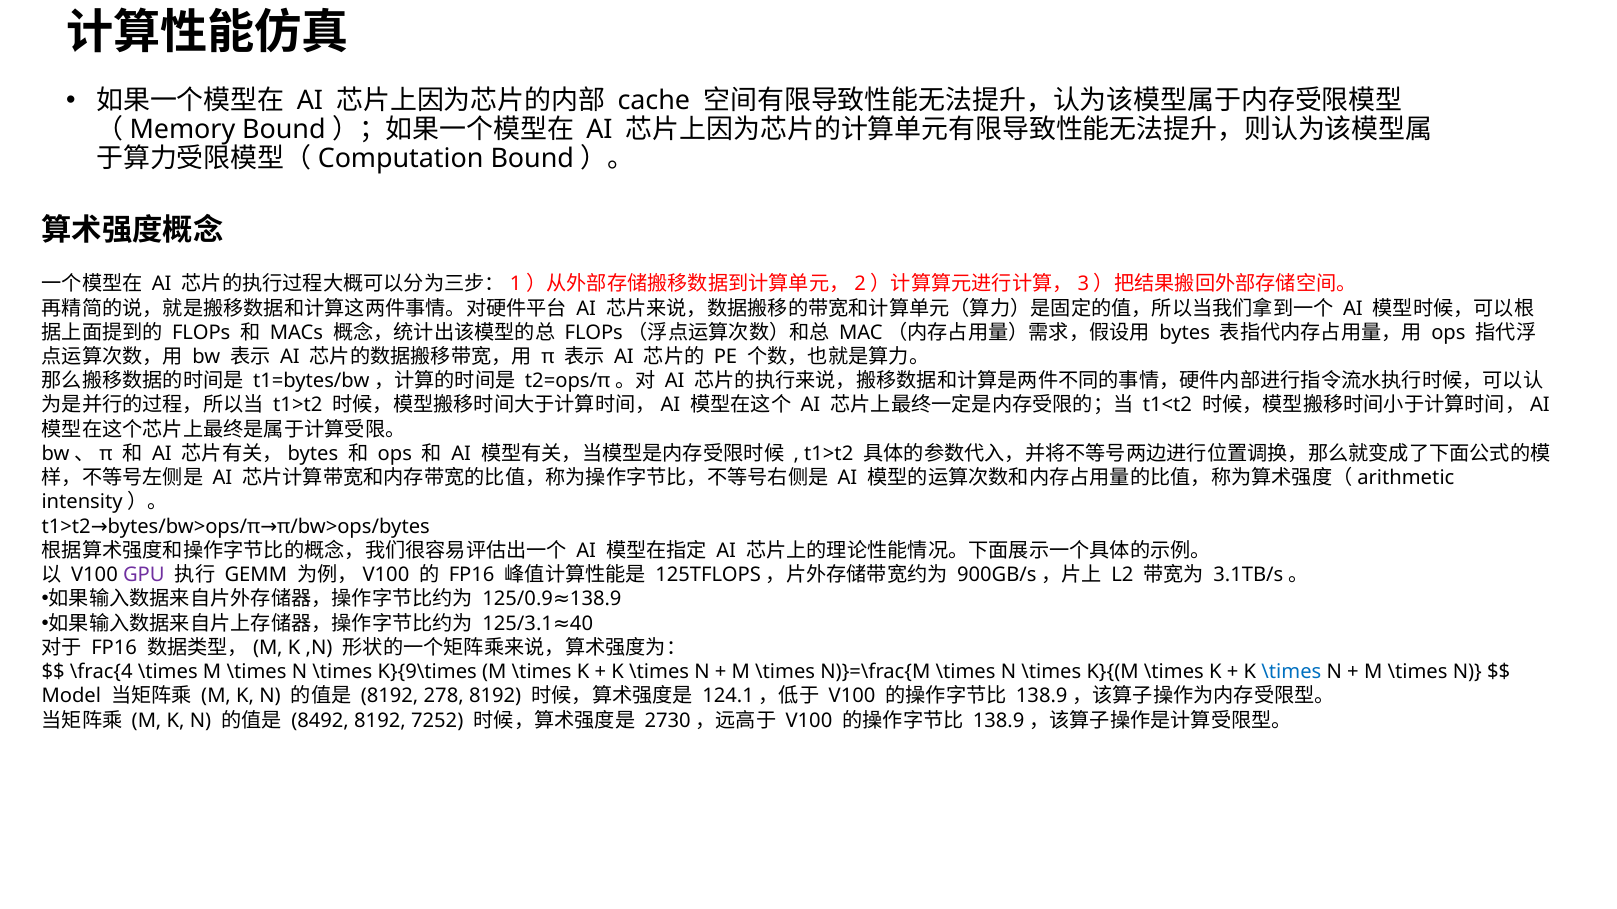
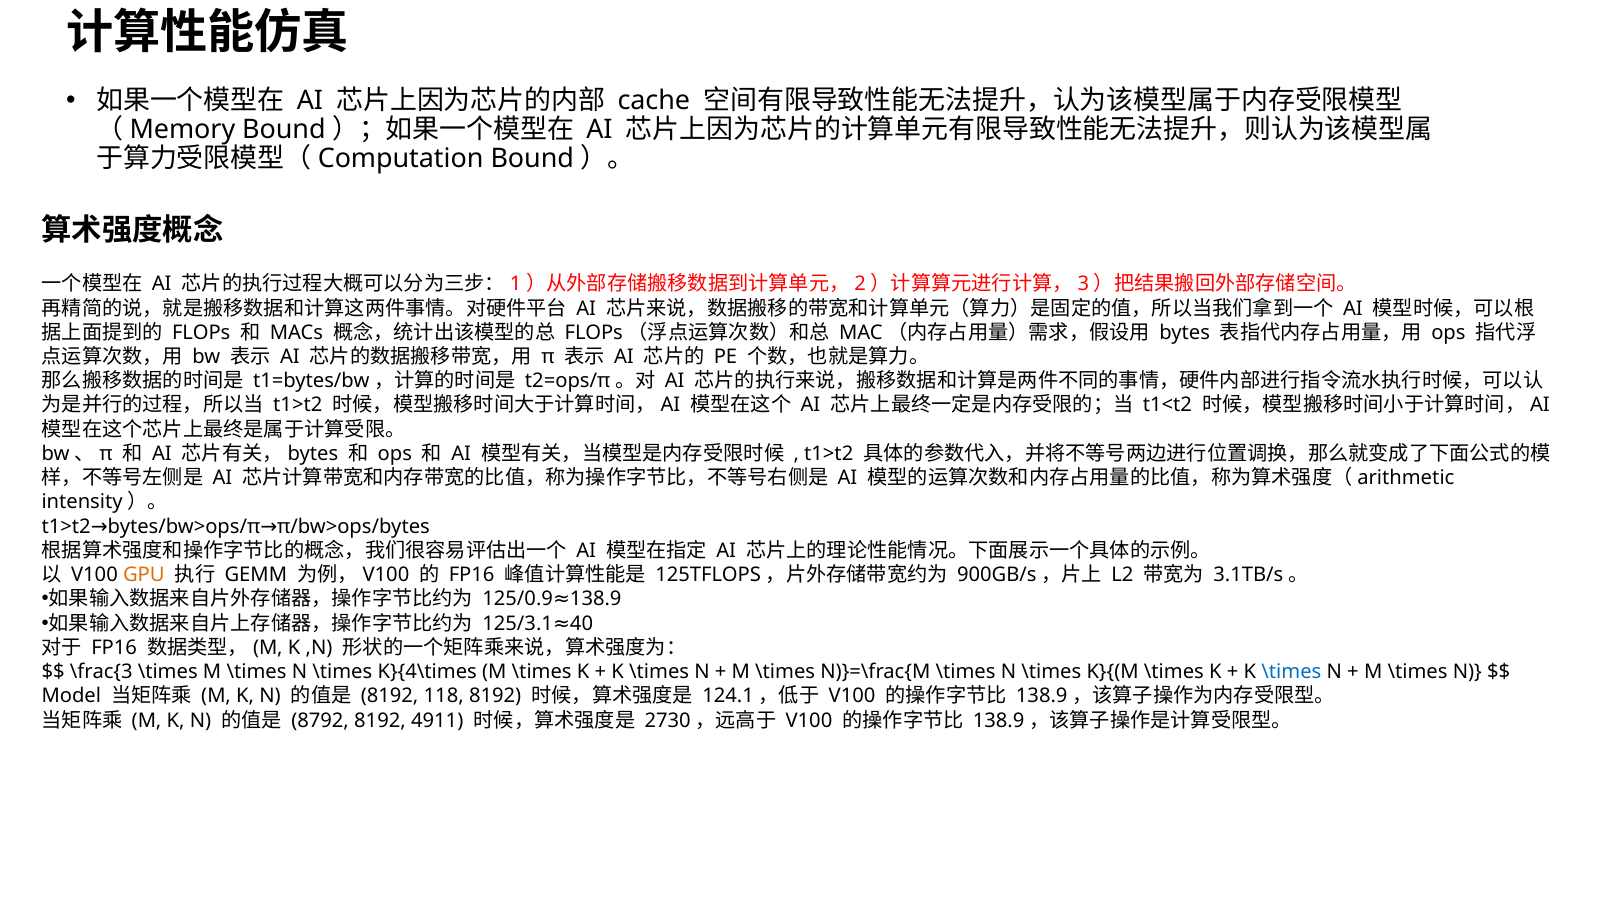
GPU colour: purple -> orange
\frac{4: \frac{4 -> \frac{3
K}{9\times: K}{9\times -> K}{4\times
278: 278 -> 118
8492: 8492 -> 8792
7252: 7252 -> 4911
